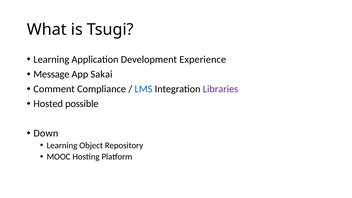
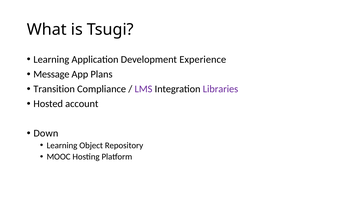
Sakai: Sakai -> Plans
Comment: Comment -> Transition
LMS colour: blue -> purple
possible: possible -> account
